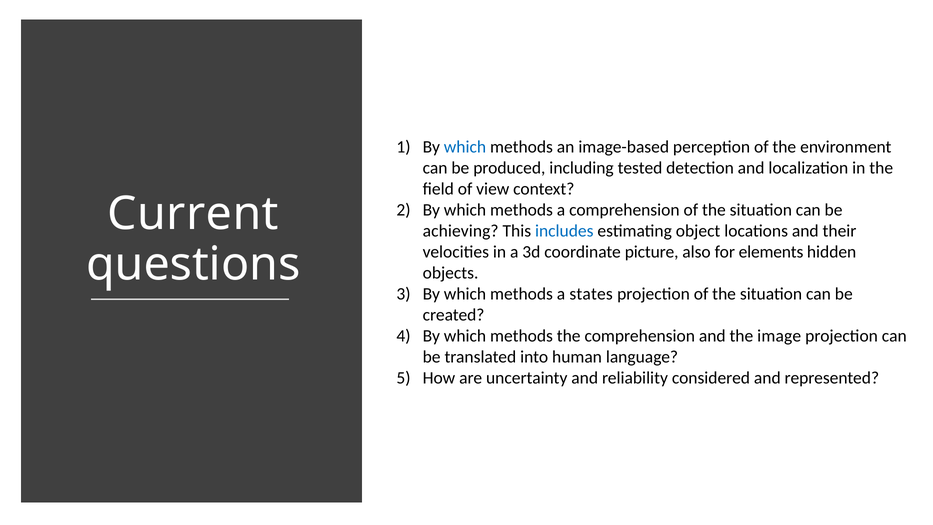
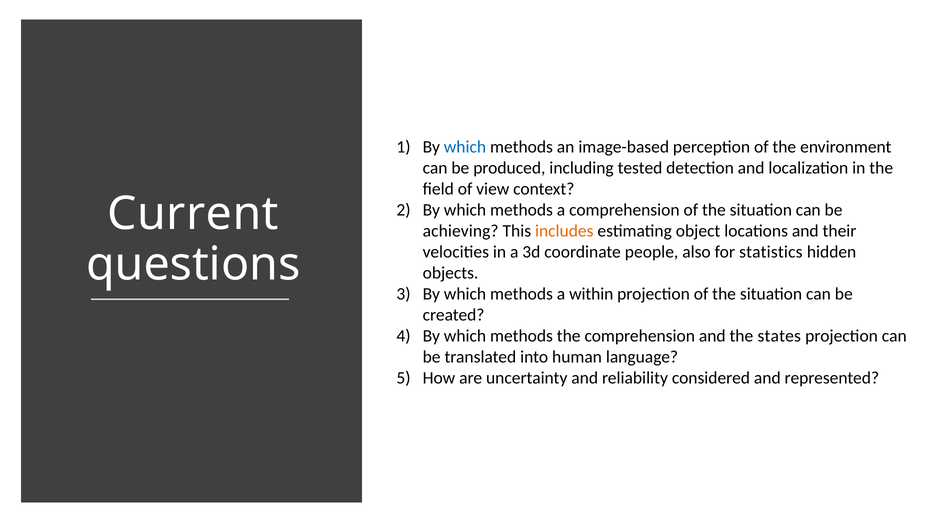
includes colour: blue -> orange
picture: picture -> people
elements: elements -> statistics
states: states -> within
image: image -> states
